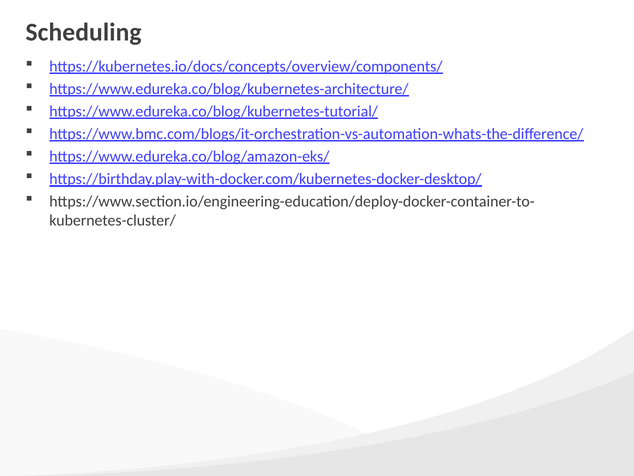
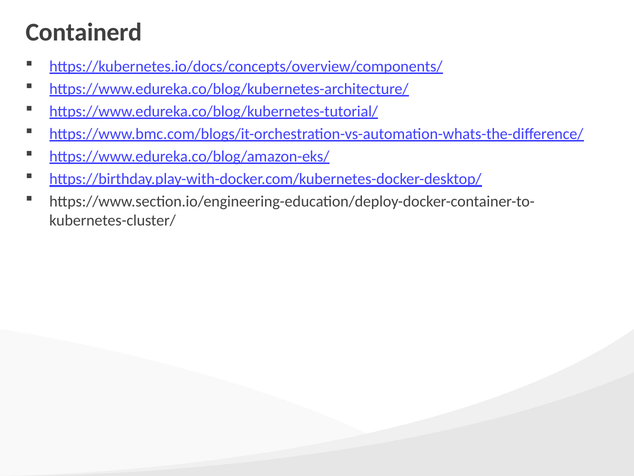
Scheduling: Scheduling -> Containerd
